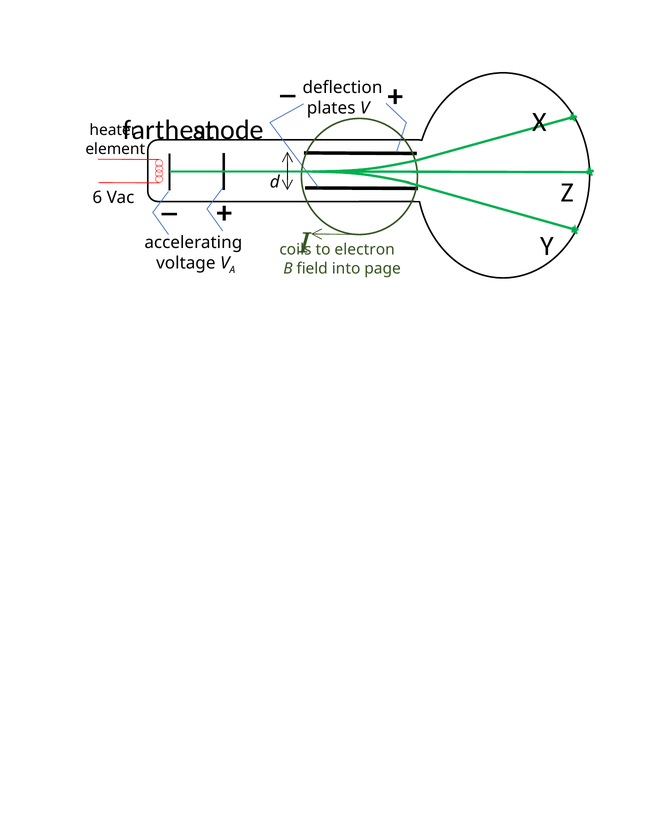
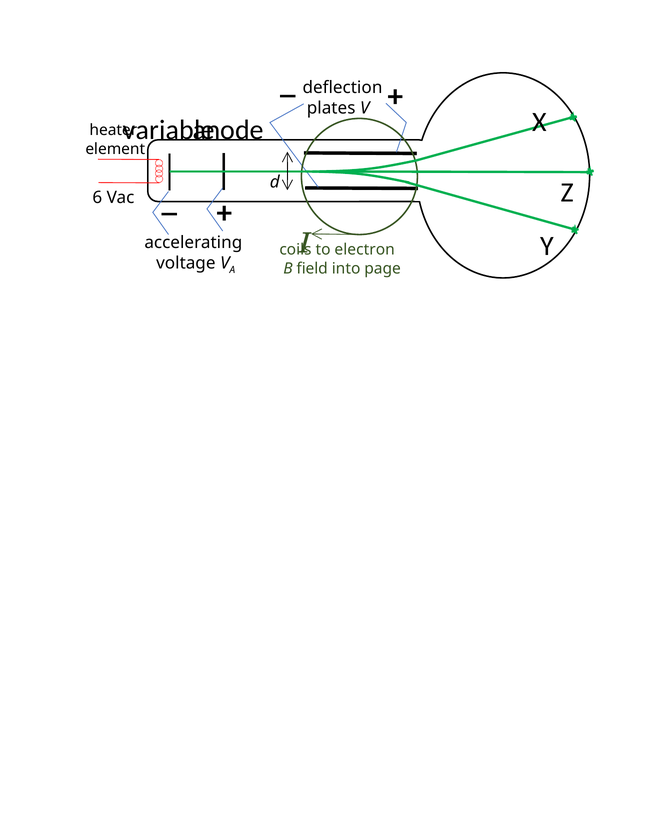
farthest: farthest -> variable
